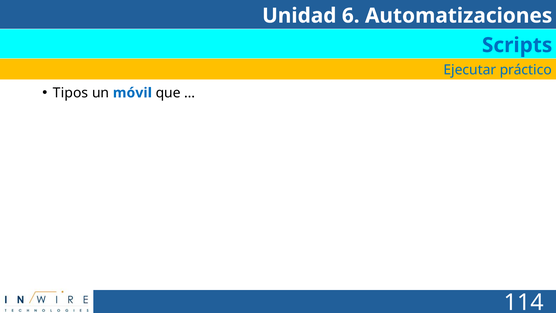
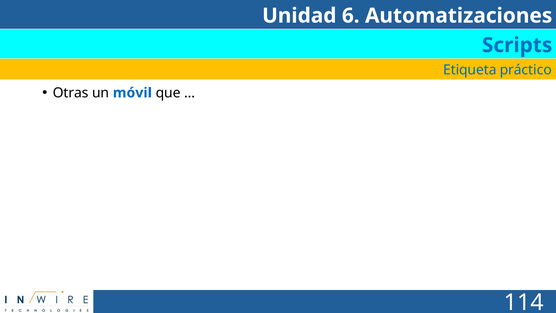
Ejecutar: Ejecutar -> Etiqueta
Tipos: Tipos -> Otras
